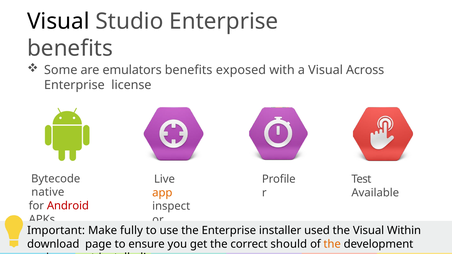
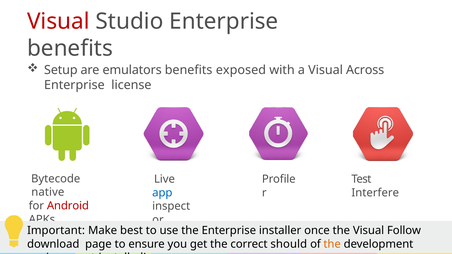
Visual at (58, 21) colour: black -> red
Some: Some -> Setup
app colour: orange -> blue
Available: Available -> Interfere
fully: fully -> best
used: used -> once
Within: Within -> Follow
